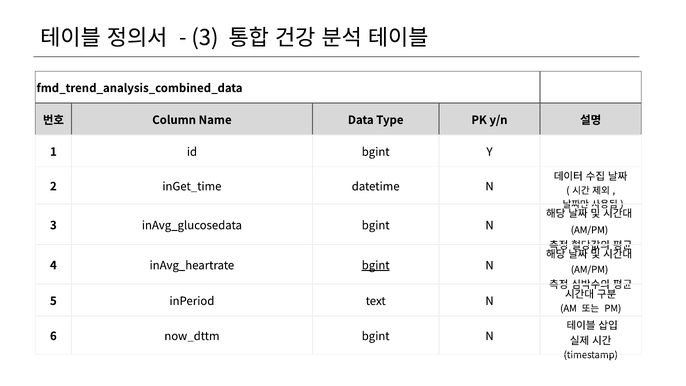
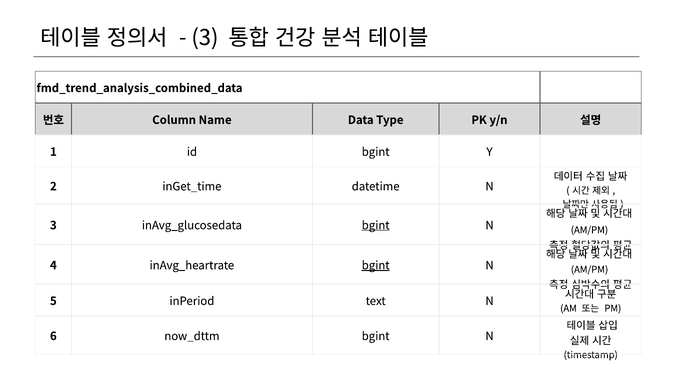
bgint at (376, 225) underline: none -> present
